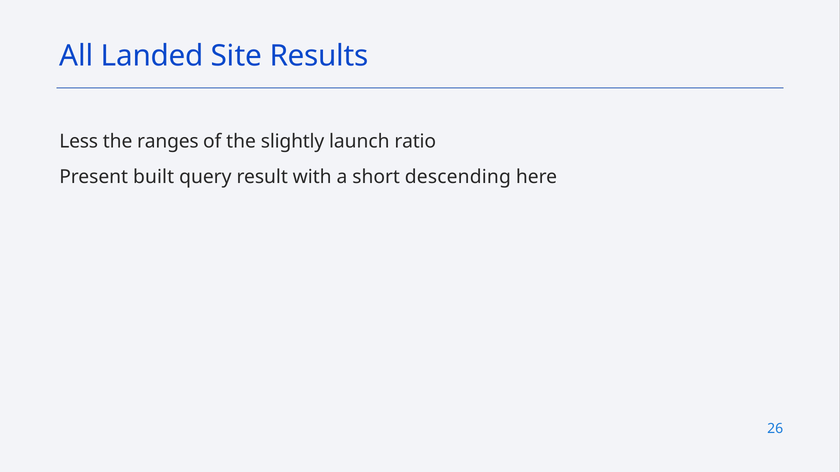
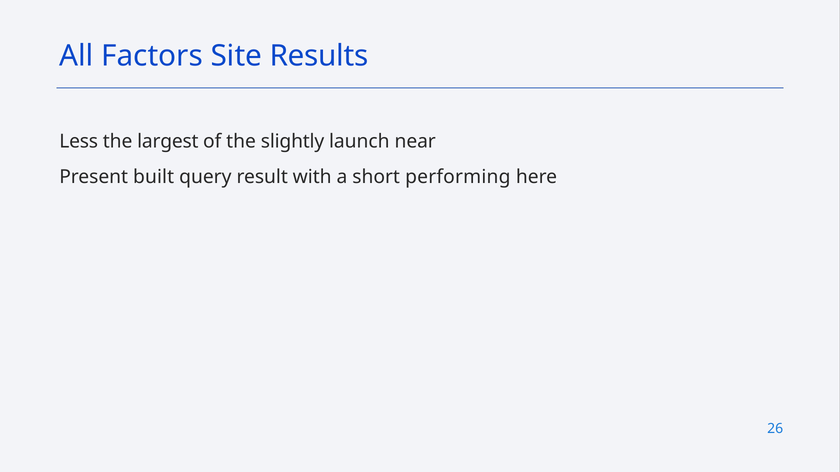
Landed: Landed -> Factors
ranges: ranges -> largest
ratio: ratio -> near
descending: descending -> performing
